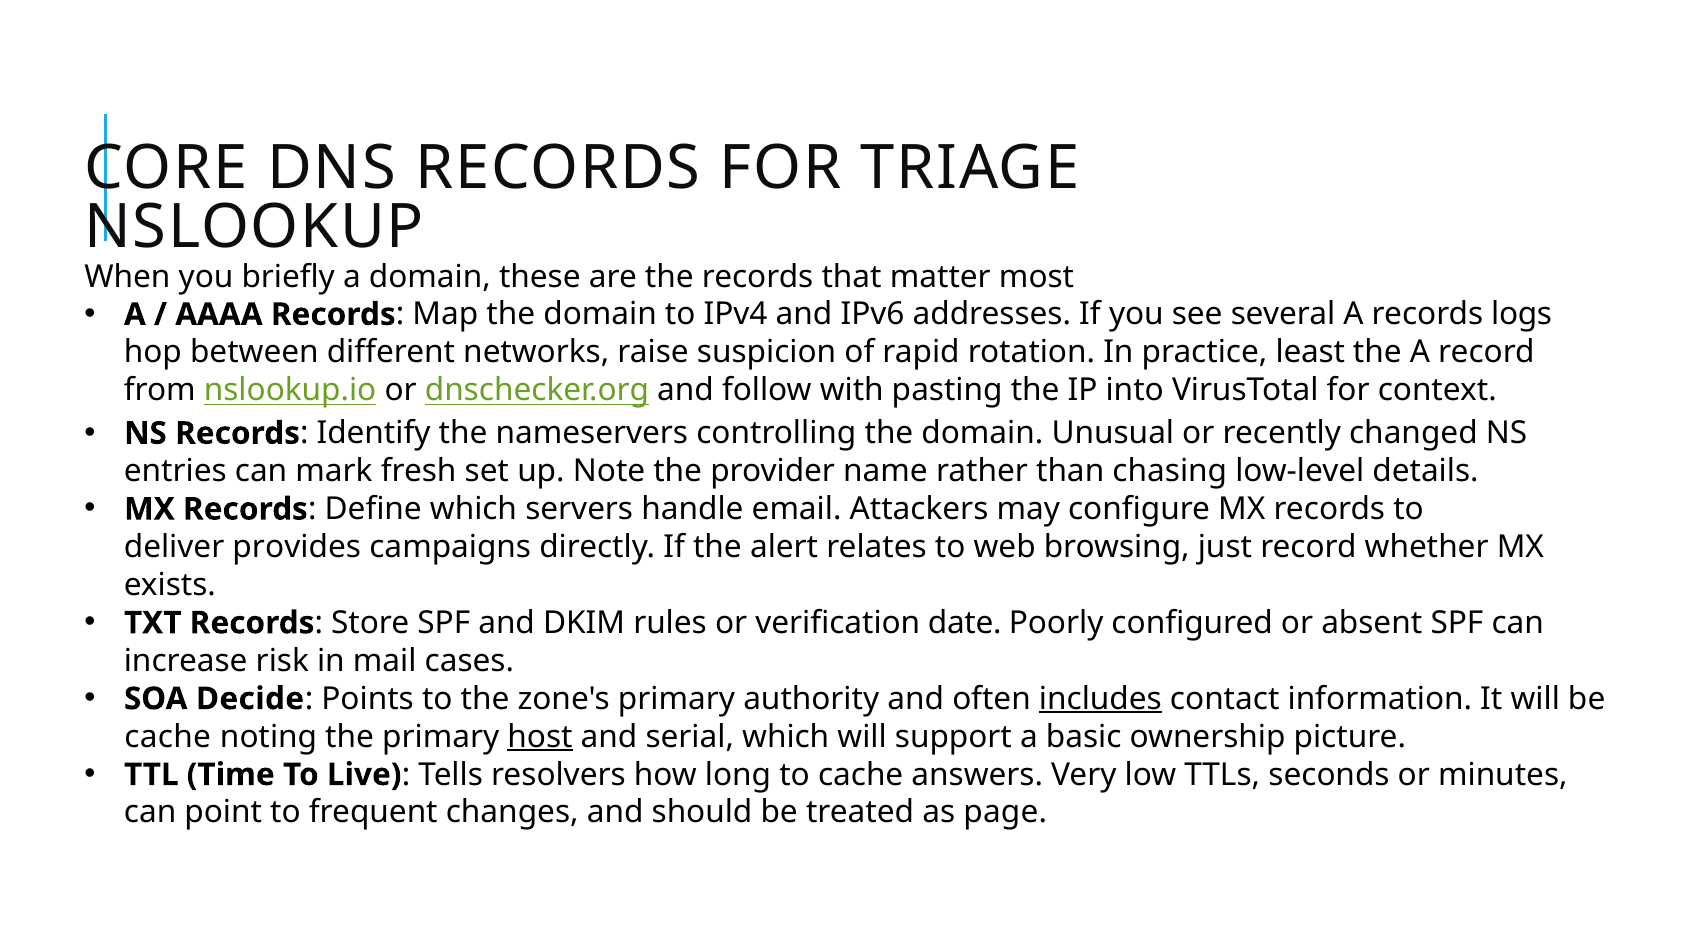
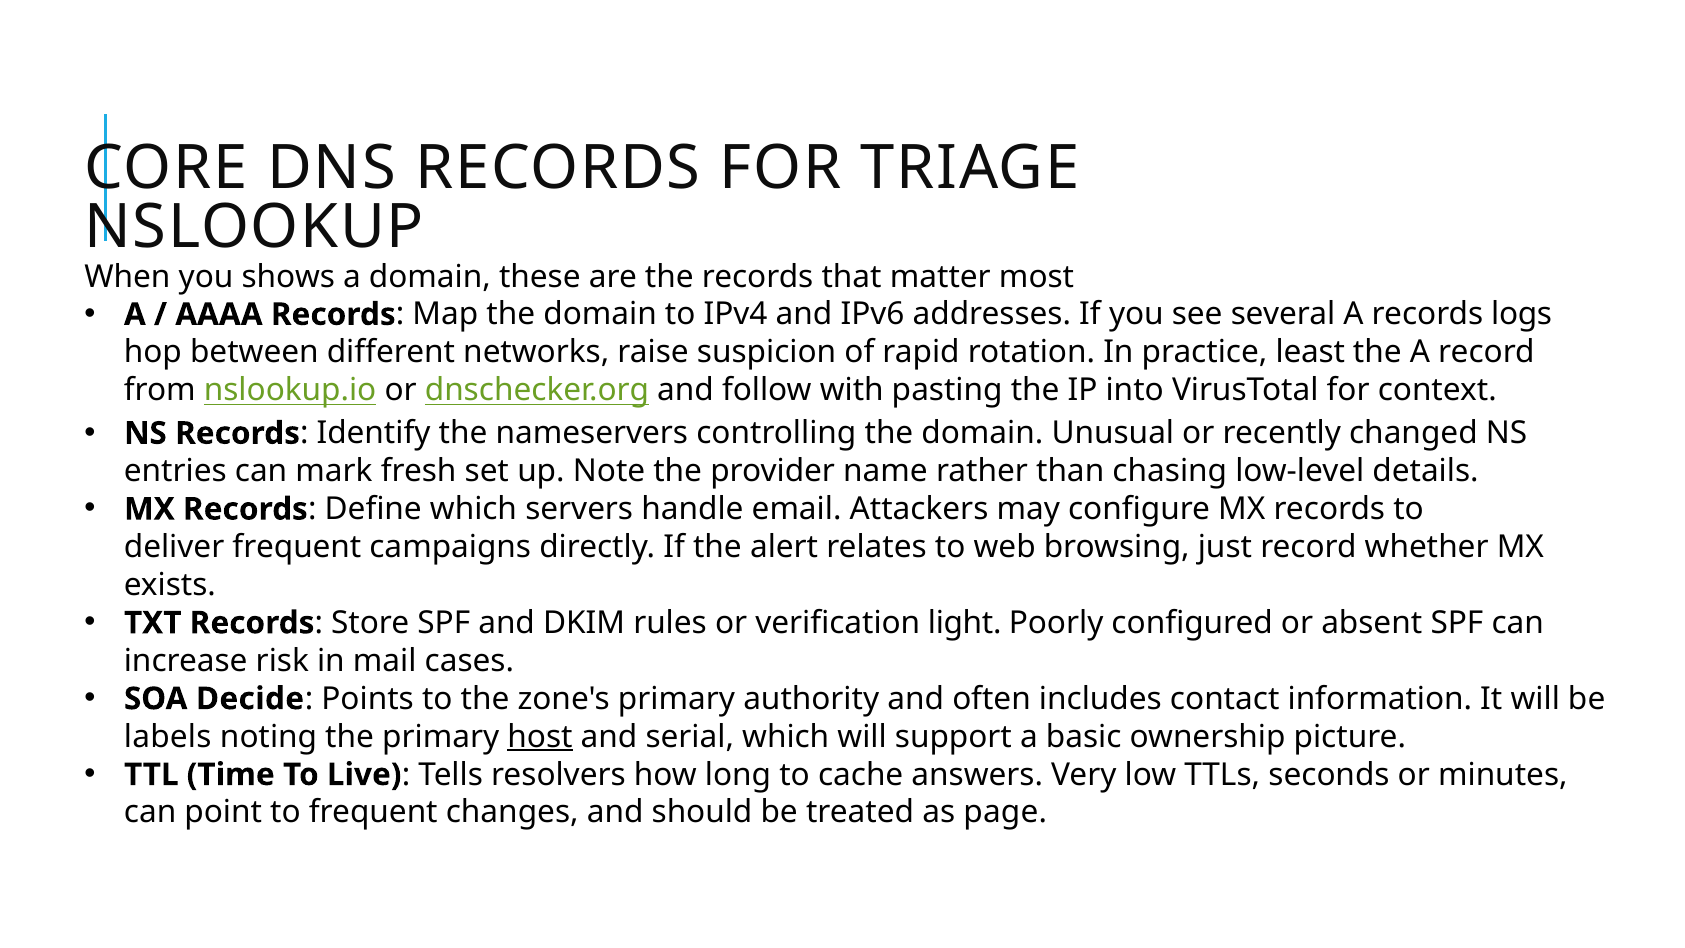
briefly: briefly -> shows
deliver provides: provides -> frequent
date: date -> light
includes underline: present -> none
cache at (168, 737): cache -> labels
